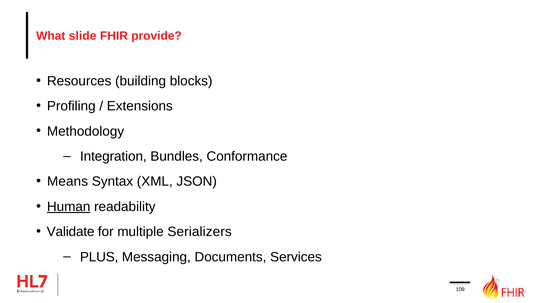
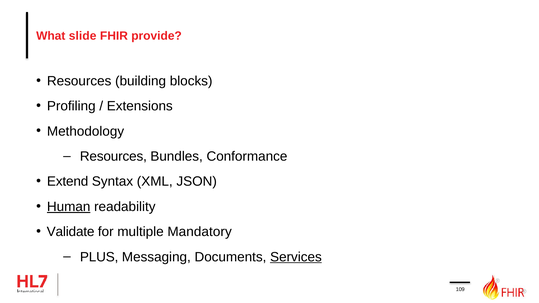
Integration at (113, 156): Integration -> Resources
Means: Means -> Extend
Serializers: Serializers -> Mandatory
Services underline: none -> present
